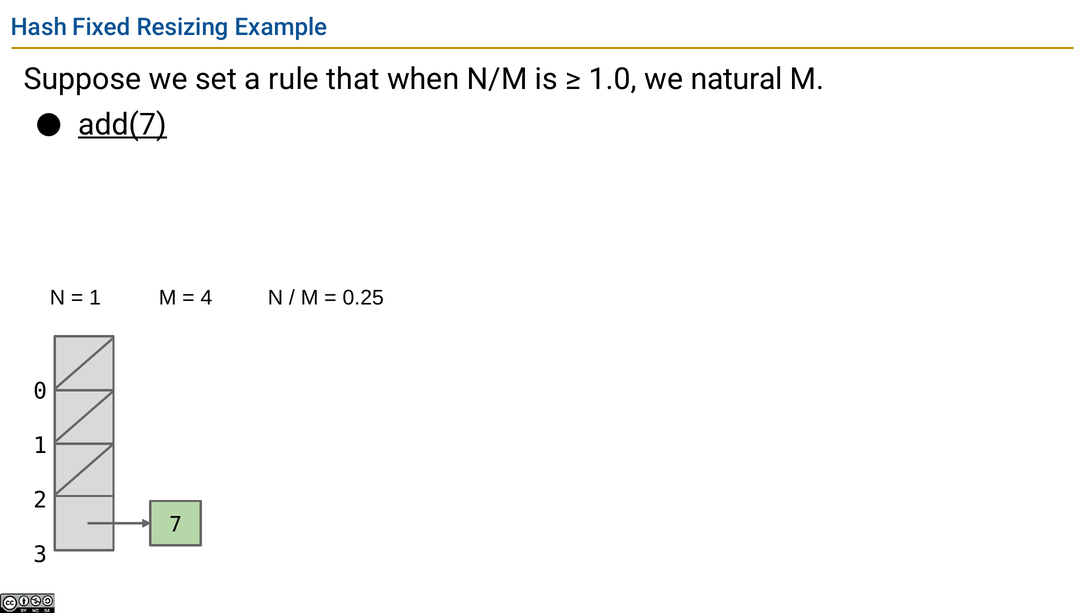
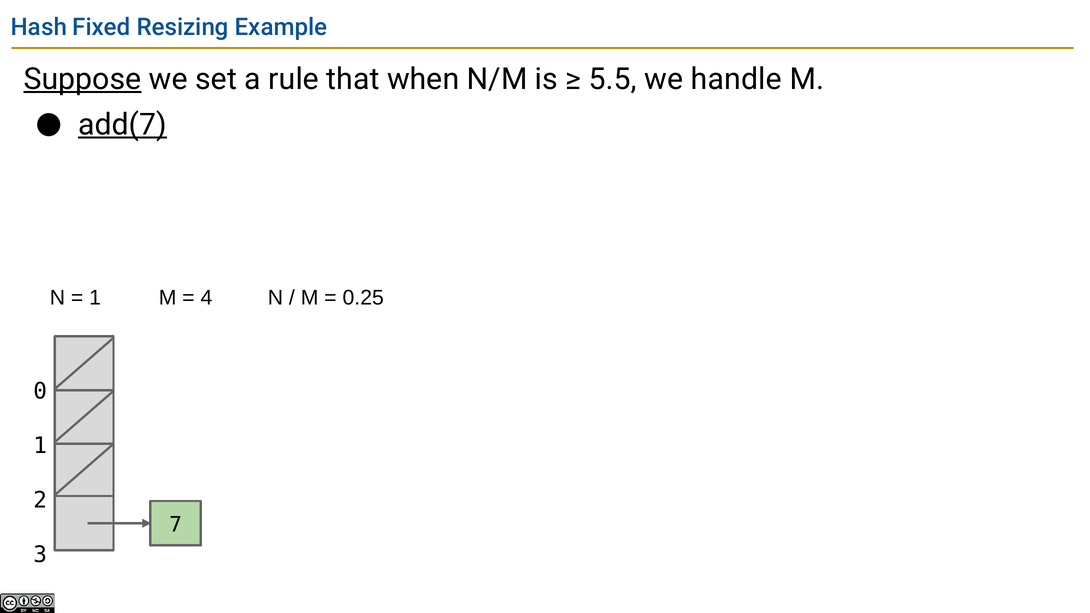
Suppose underline: none -> present
1.0: 1.0 -> 5.5
natural: natural -> handle
